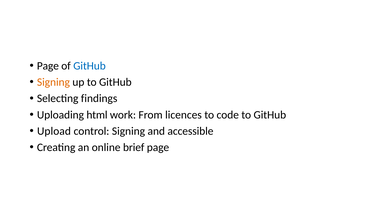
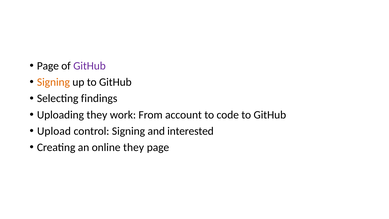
GitHub at (90, 66) colour: blue -> purple
Uploading html: html -> they
licences: licences -> account
accessible: accessible -> interested
online brief: brief -> they
